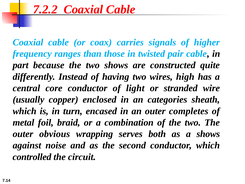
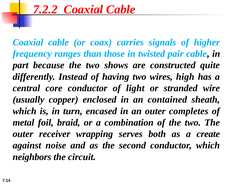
categories: categories -> contained
obvious: obvious -> receiver
a shows: shows -> create
controlled: controlled -> neighbors
